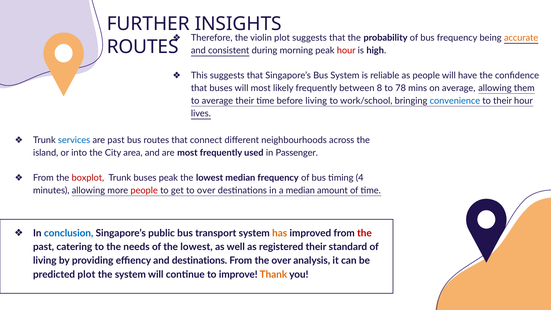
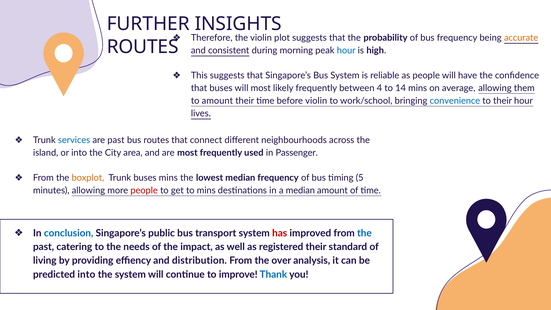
hour at (346, 51) colour: red -> blue
8: 8 -> 4
78: 78 -> 14
to average: average -> amount
before living: living -> violin
boxplot colour: red -> orange
buses peak: peak -> mins
4: 4 -> 5
to over: over -> mins
has colour: orange -> red
the at (364, 233) colour: red -> blue
of the lowest: lowest -> impact
and destinations: destinations -> distribution
predicted plot: plot -> into
Thank colour: orange -> blue
